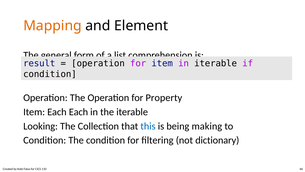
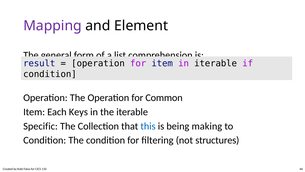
Mapping colour: orange -> purple
Property: Property -> Common
Each Each: Each -> Keys
Looking: Looking -> Specific
dictionary: dictionary -> structures
